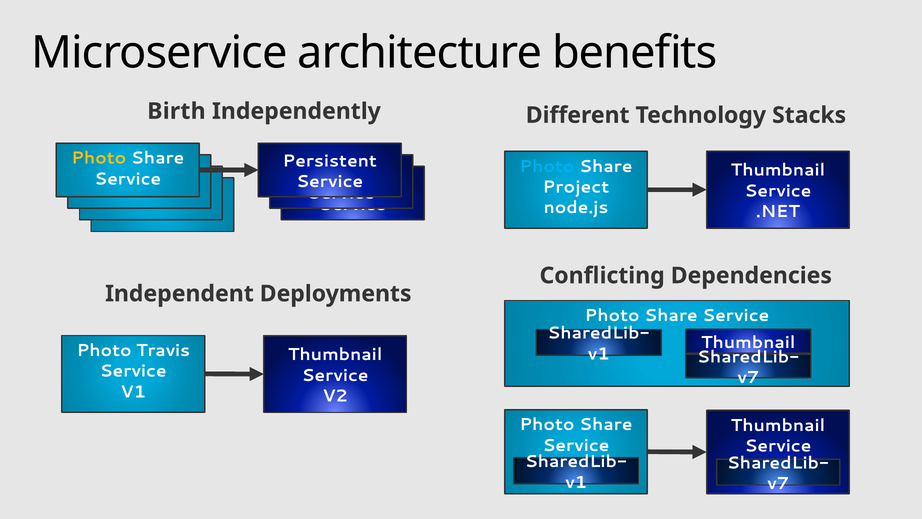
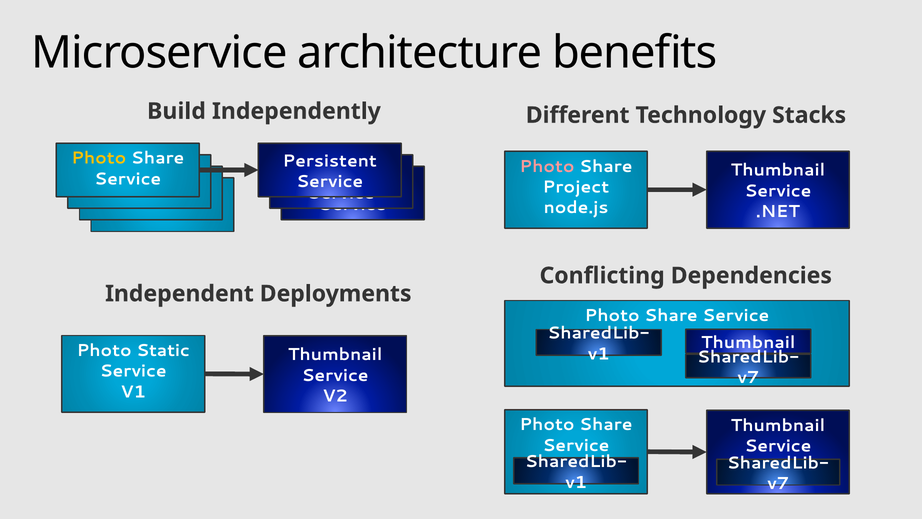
Birth: Birth -> Build
Photo at (547, 166) colour: light blue -> pink
Travis: Travis -> Static
